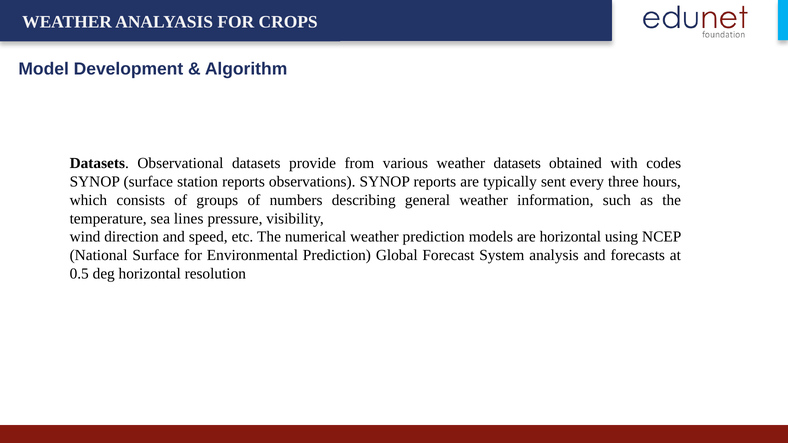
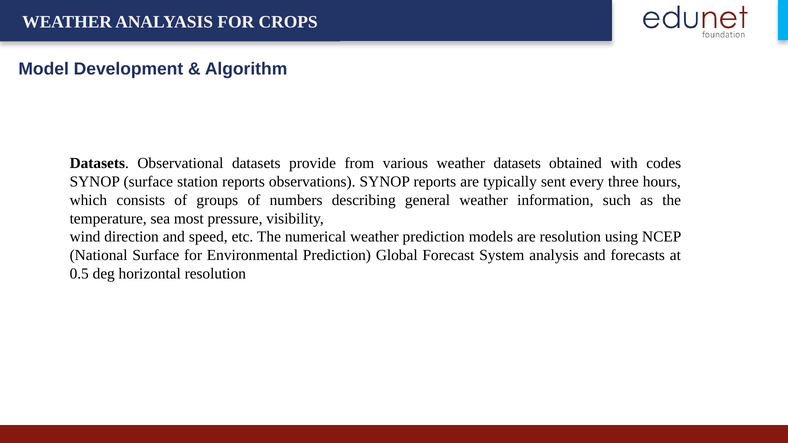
lines: lines -> most
are horizontal: horizontal -> resolution
